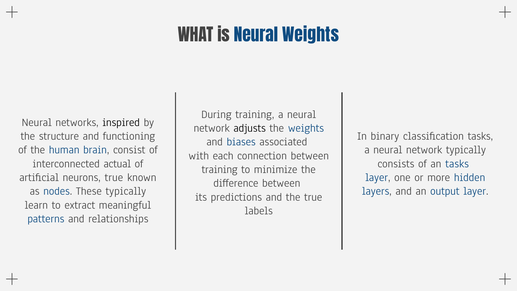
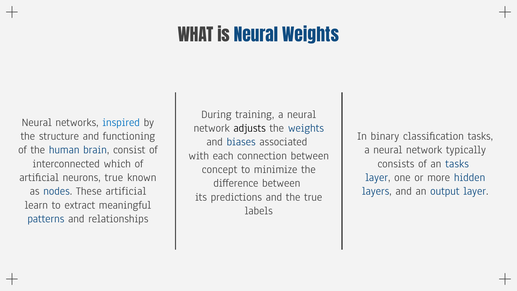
inspired colour: black -> blue
actual: actual -> which
training at (220, 169): training -> concept
These typically: typically -> artificial
